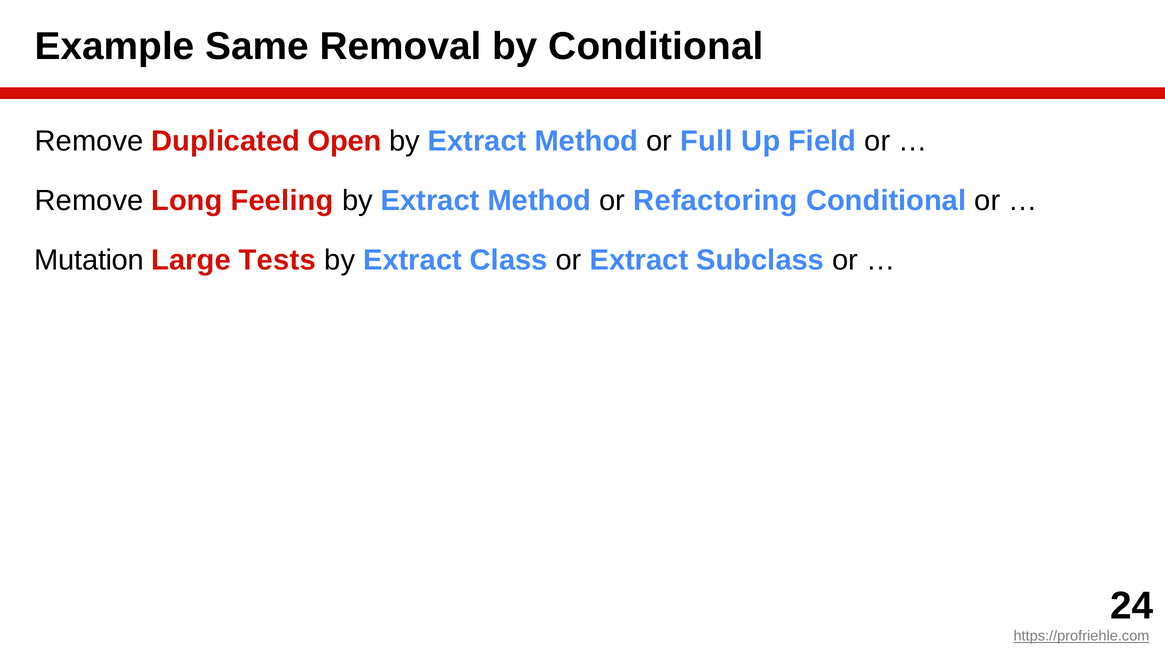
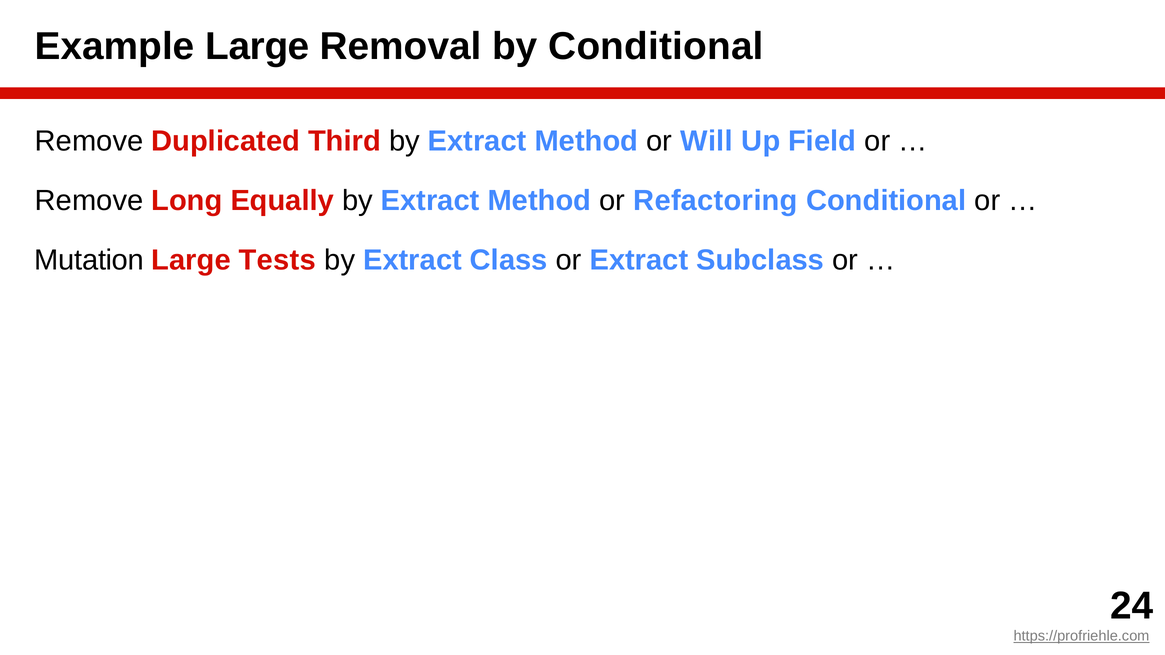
Example Same: Same -> Large
Open: Open -> Third
Full: Full -> Will
Feeling: Feeling -> Equally
